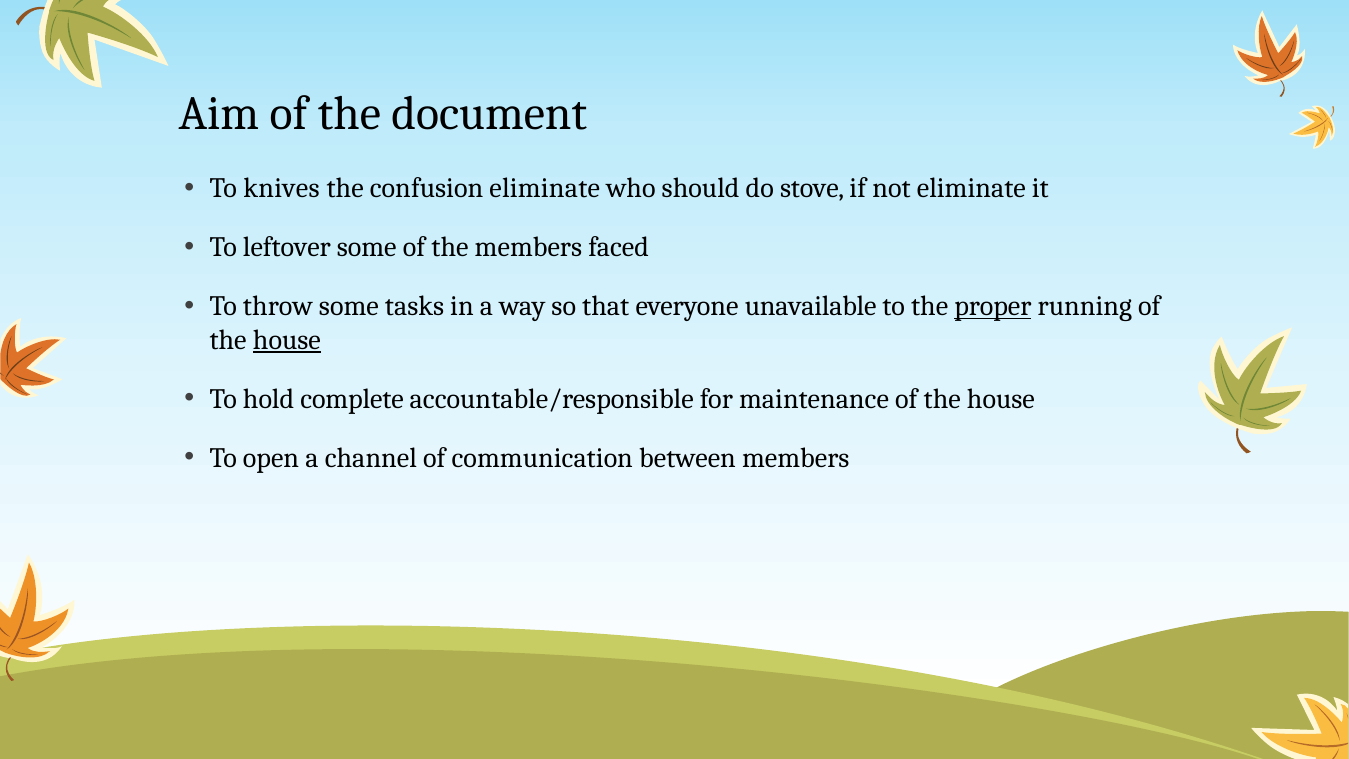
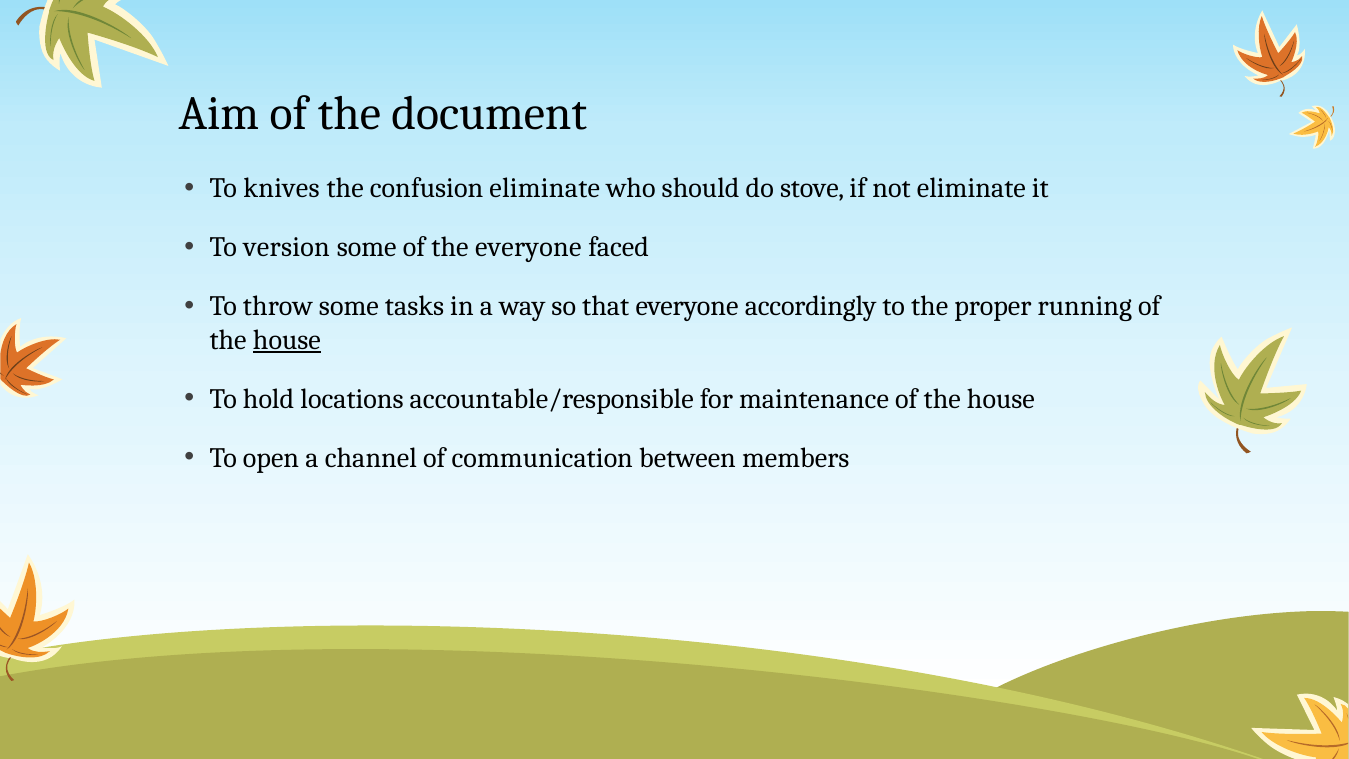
leftover: leftover -> version
the members: members -> everyone
unavailable: unavailable -> accordingly
proper underline: present -> none
complete: complete -> locations
